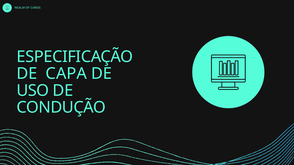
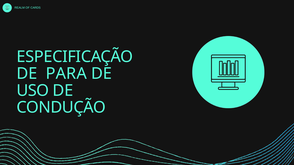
CAPA: CAPA -> PARA
